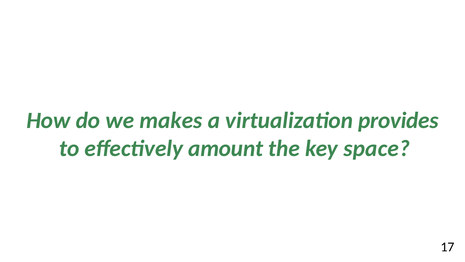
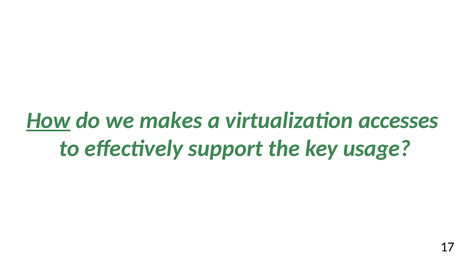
How underline: none -> present
provides: provides -> accesses
amount: amount -> support
space: space -> usage
